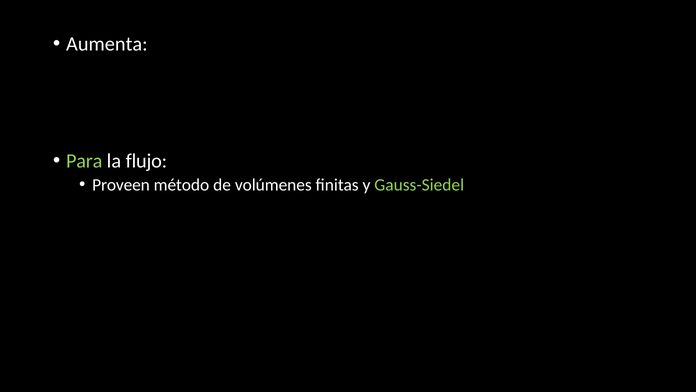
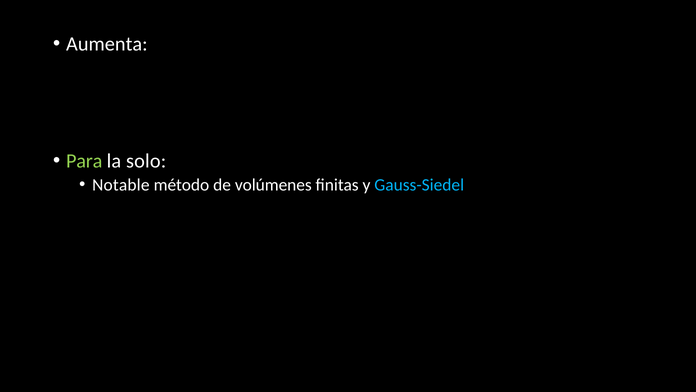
flujo: flujo -> solo
Proveen: Proveen -> Notable
Gauss-Siedel colour: light green -> light blue
